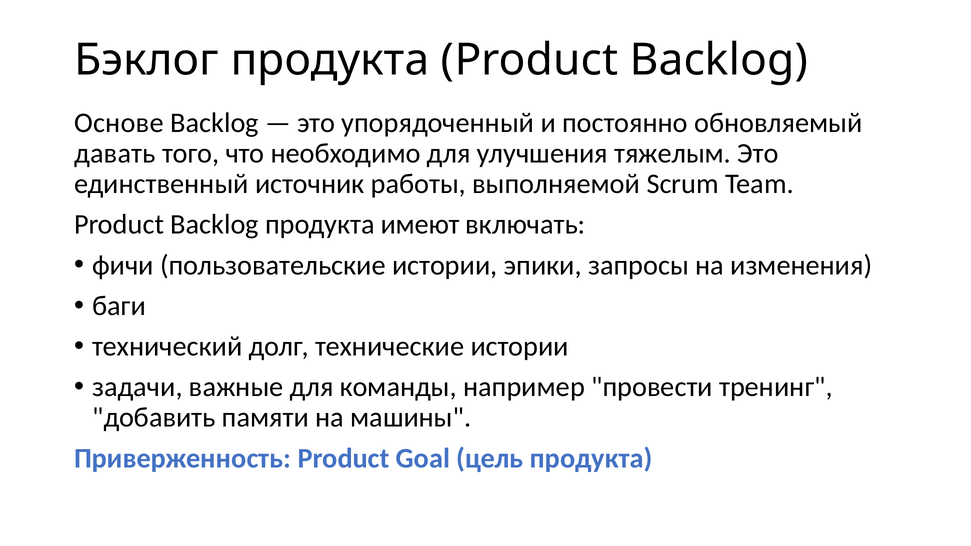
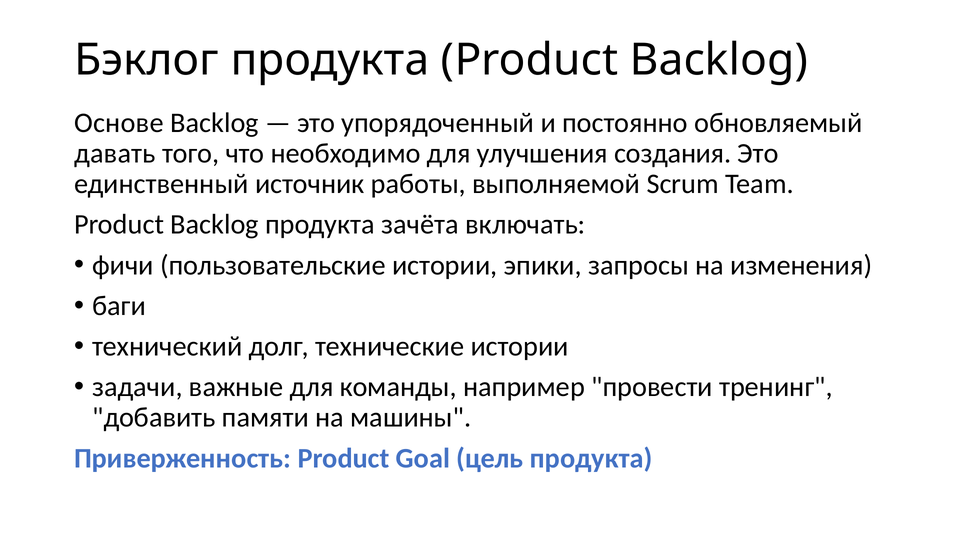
тяжелым: тяжелым -> создания
имеют: имеют -> зачёта
